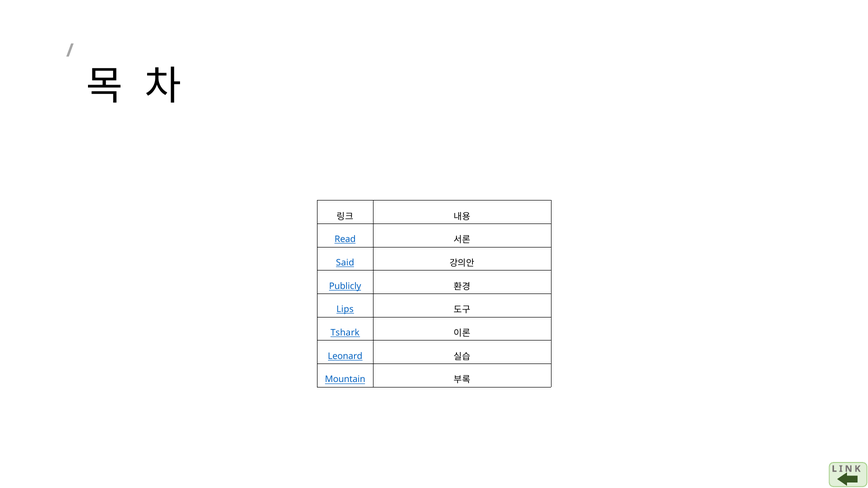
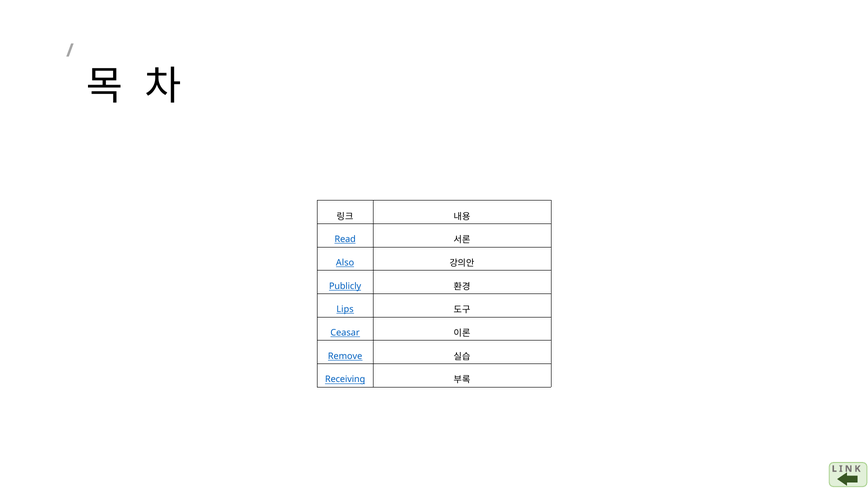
Said: Said -> Also
Tshark: Tshark -> Ceasar
Leonard: Leonard -> Remove
Mountain: Mountain -> Receiving
